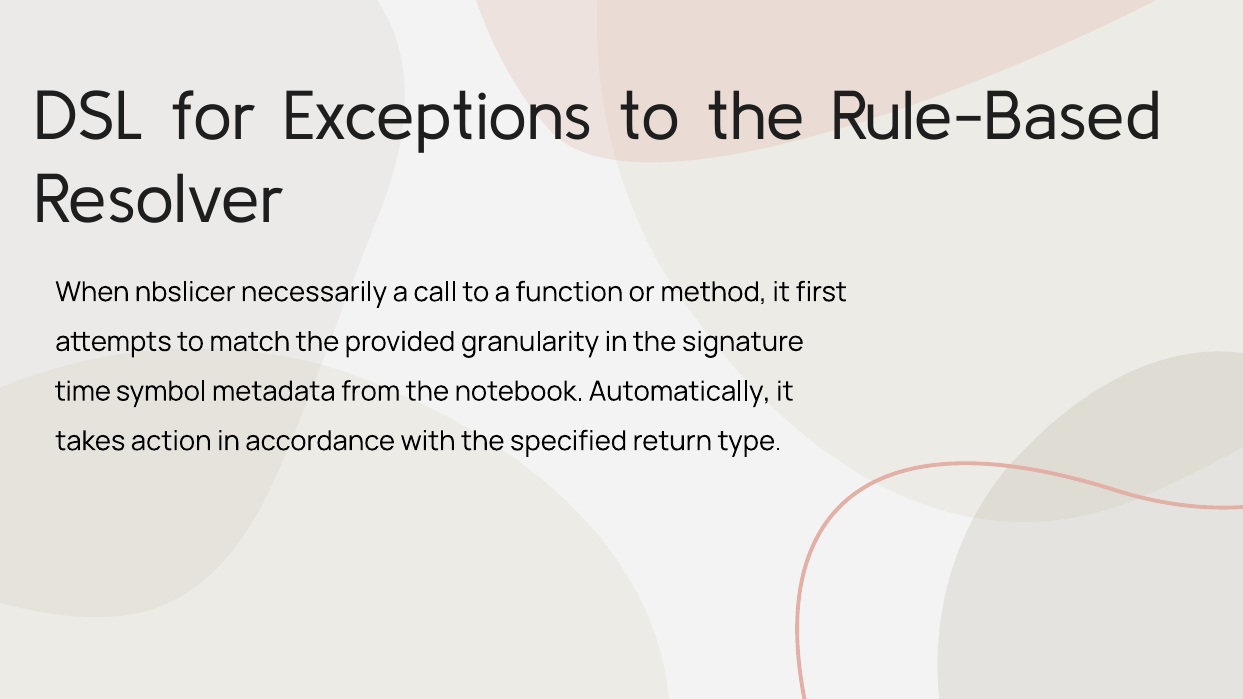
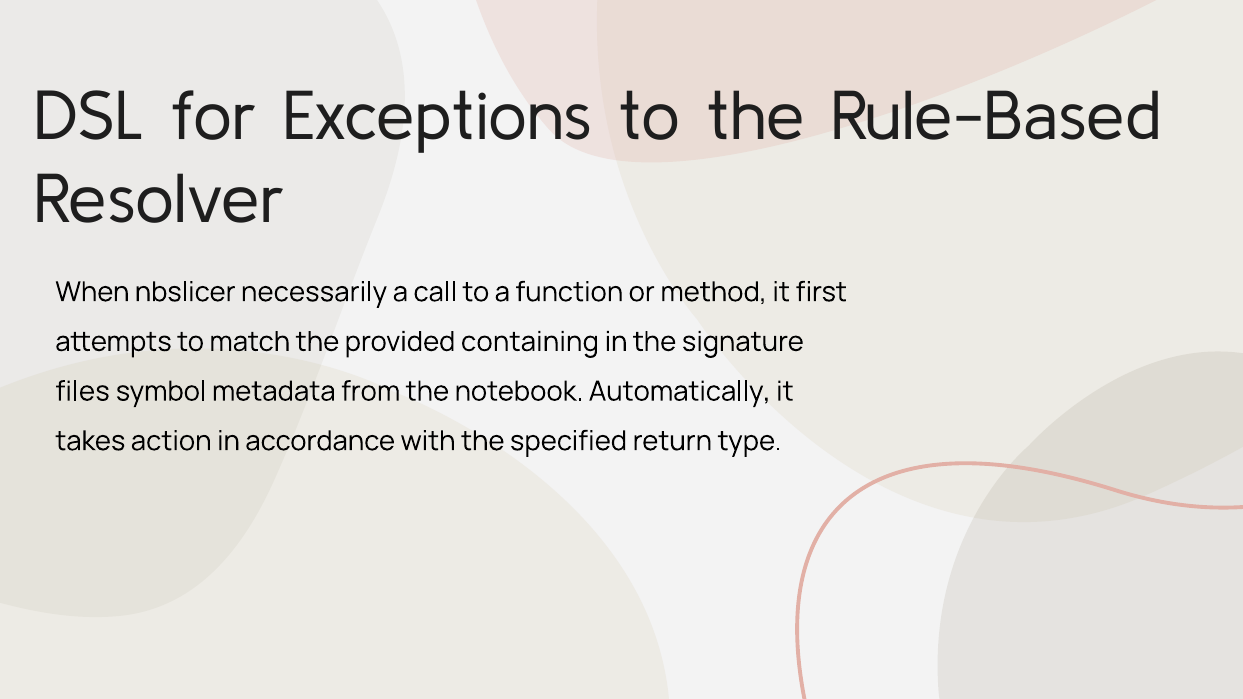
granularity: granularity -> containing
time: time -> files
